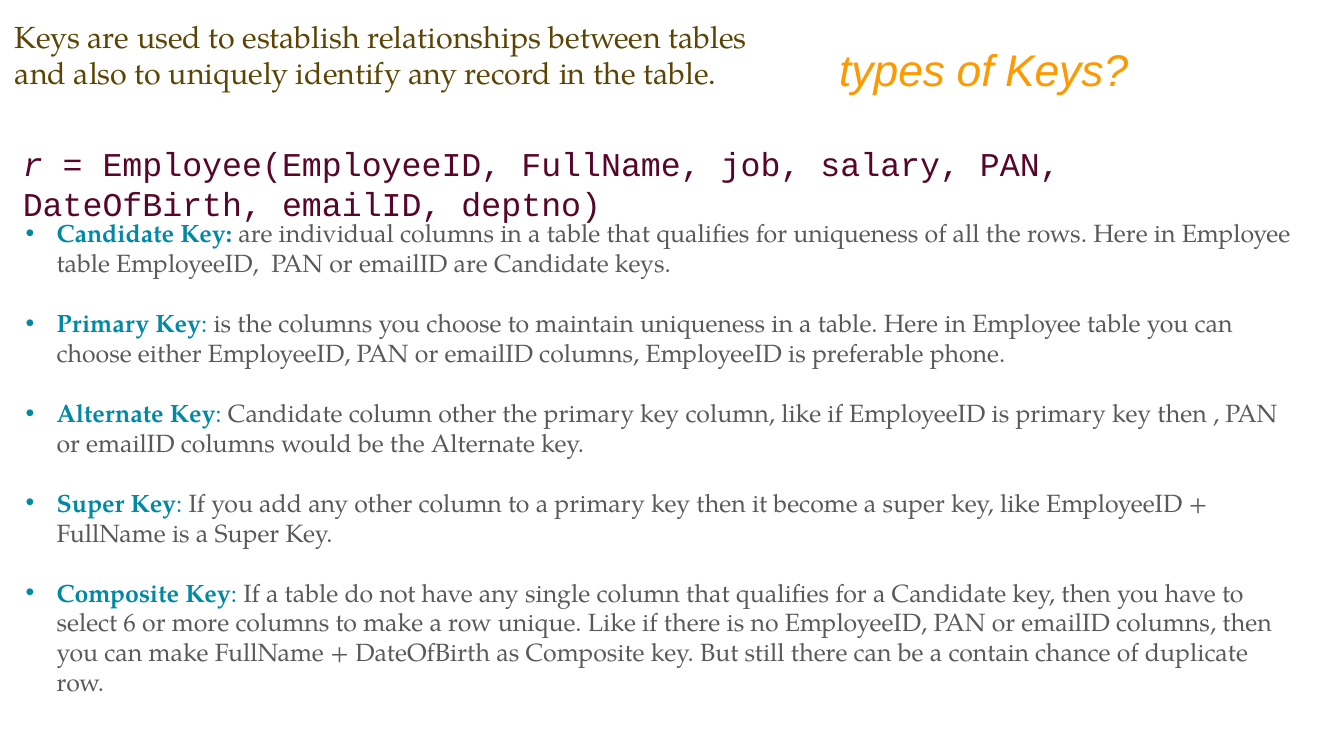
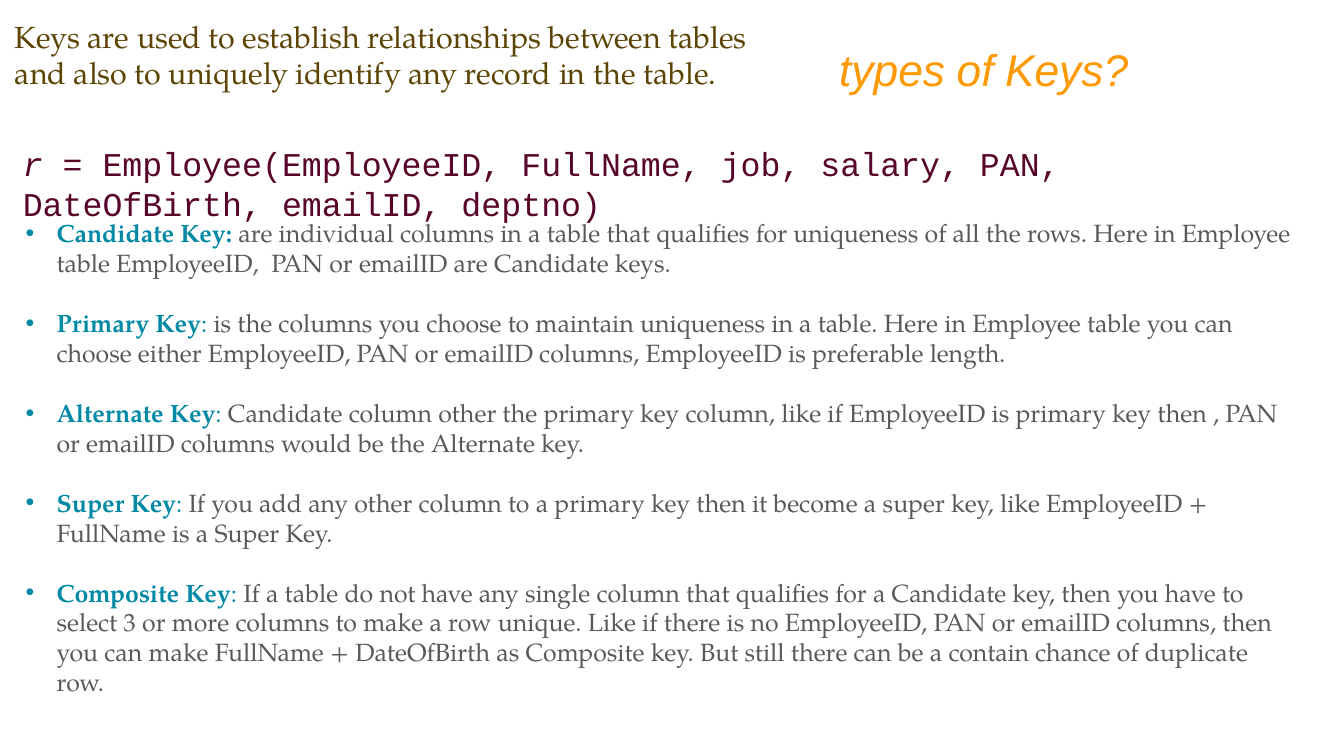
phone: phone -> length
6: 6 -> 3
